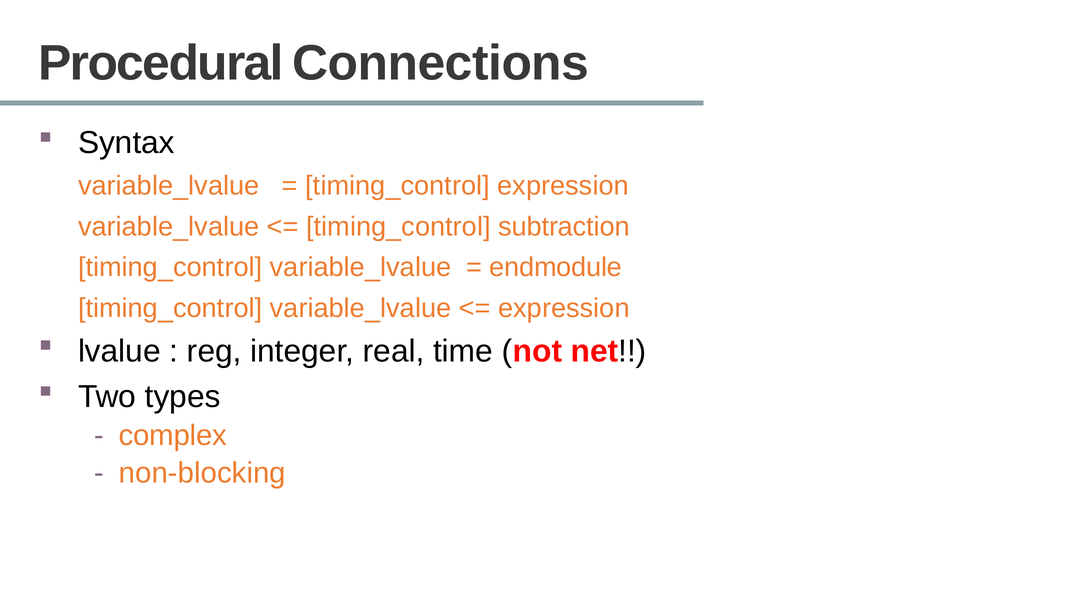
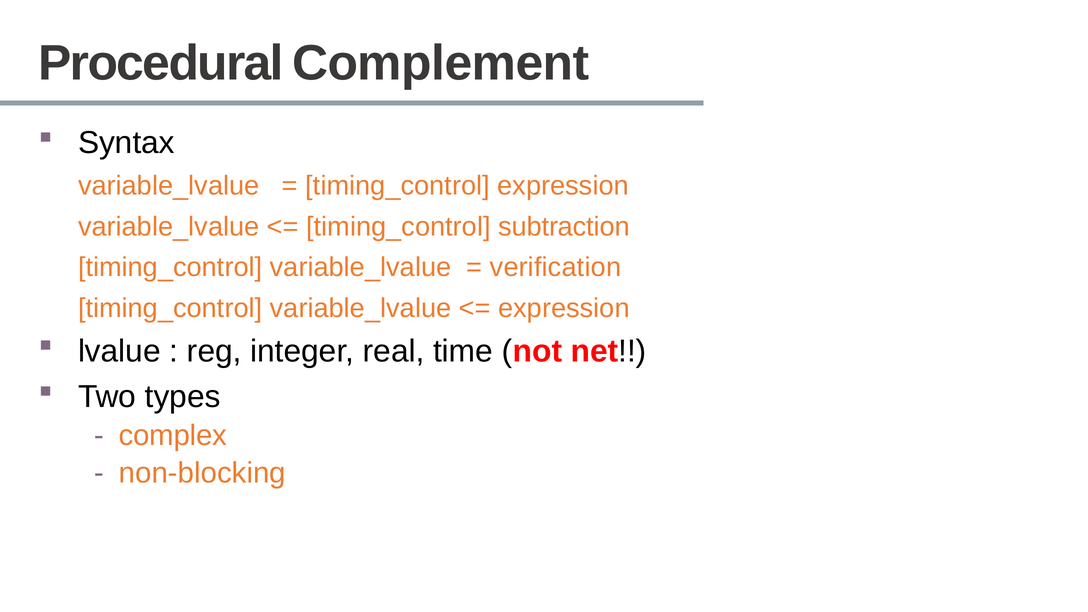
Connections: Connections -> Complement
endmodule: endmodule -> verification
